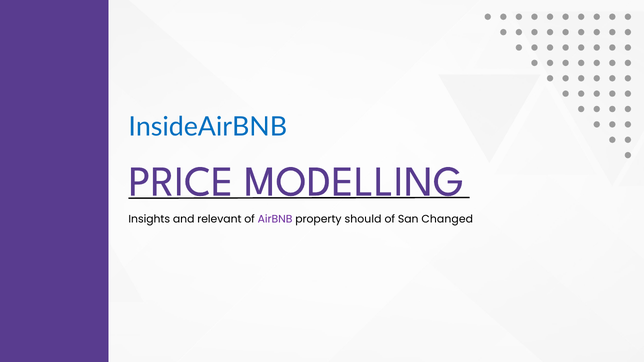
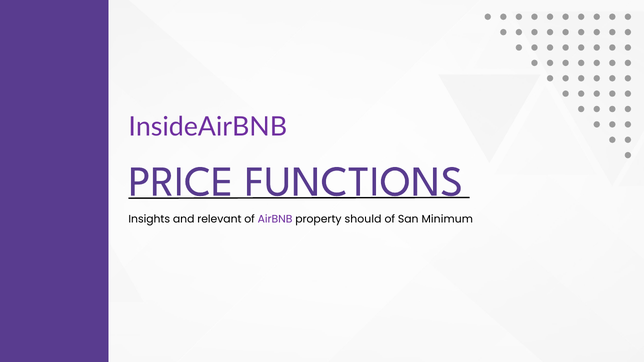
InsideAirBNB colour: blue -> purple
MODELLING: MODELLING -> FUNCTIONS
Changed: Changed -> Minimum
